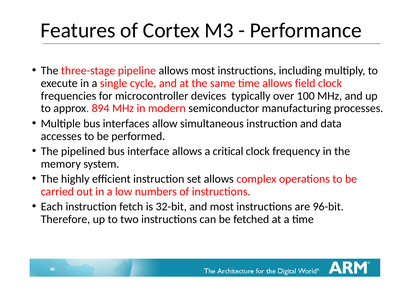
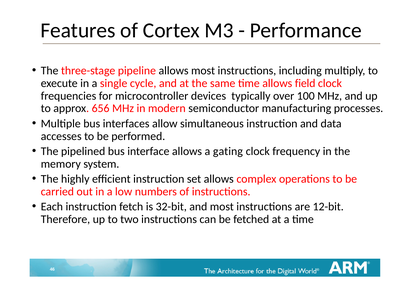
894: 894 -> 656
critical: critical -> gating
96-bit: 96-bit -> 12-bit
